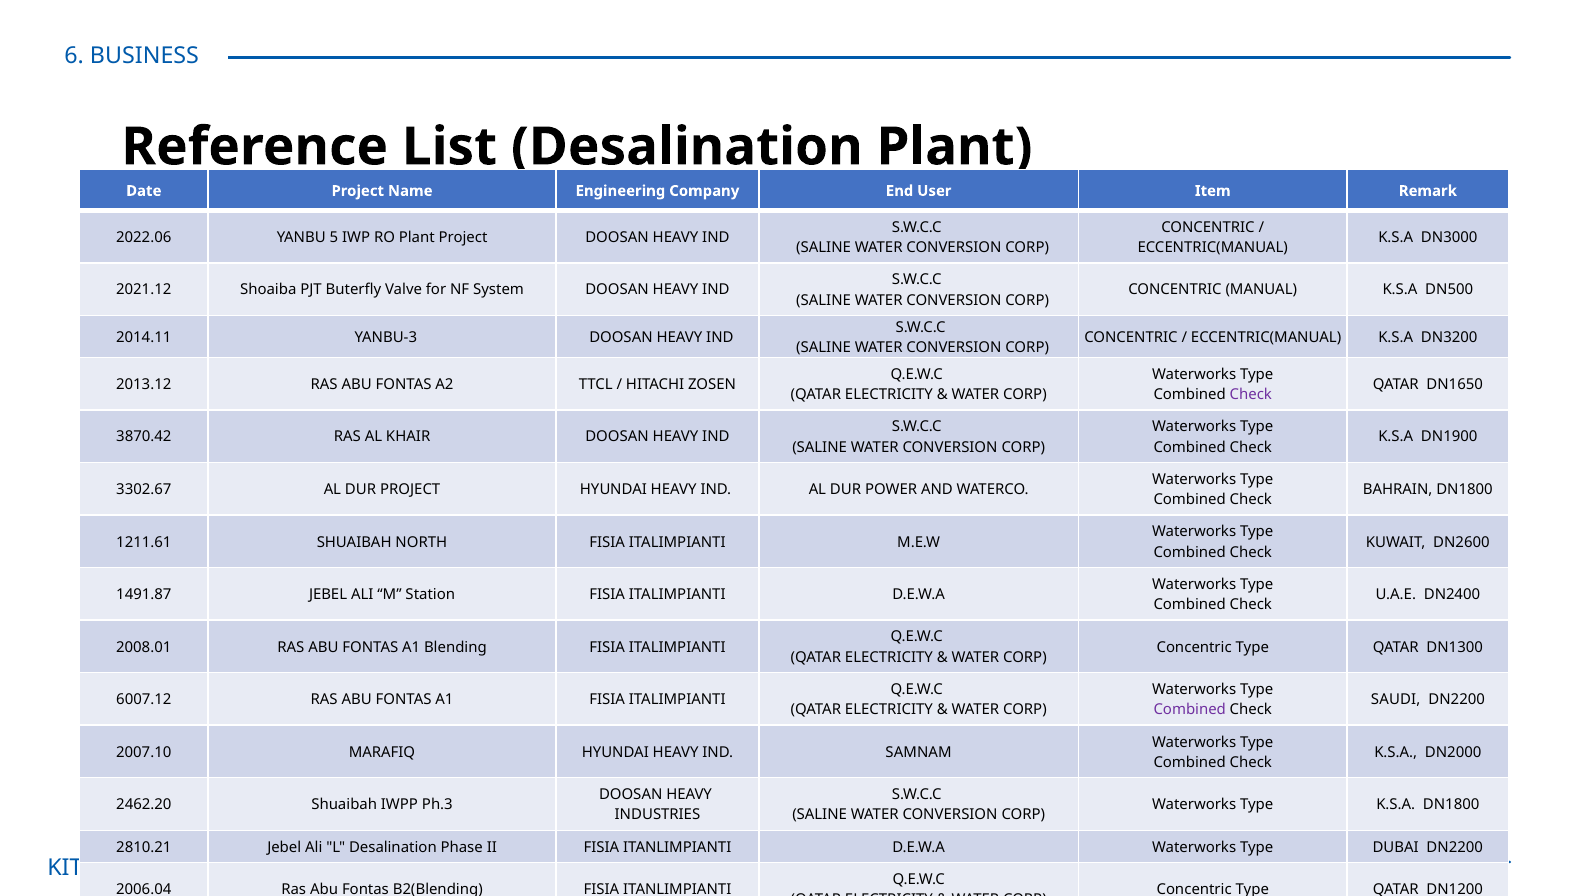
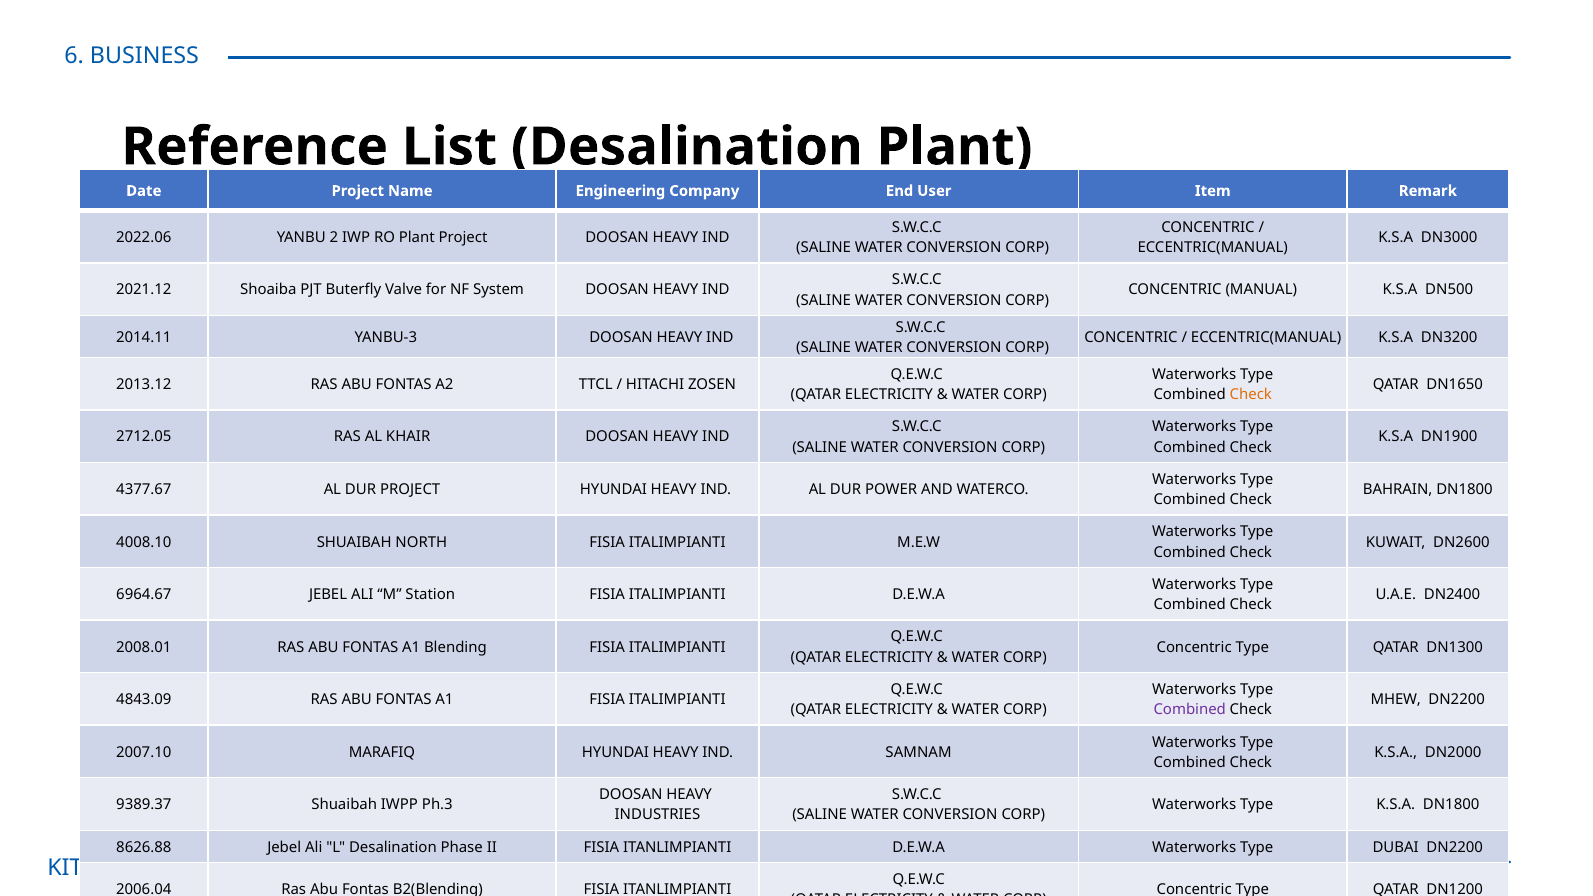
5: 5 -> 2
Check at (1251, 395) colour: purple -> orange
3870.42: 3870.42 -> 2712.05
3302.67: 3302.67 -> 4377.67
1211.61: 1211.61 -> 4008.10
1491.87: 1491.87 -> 6964.67
6007.12: 6007.12 -> 4843.09
SAUDI: SAUDI -> MHEW
2462.20: 2462.20 -> 9389.37
2810.21: 2810.21 -> 8626.88
